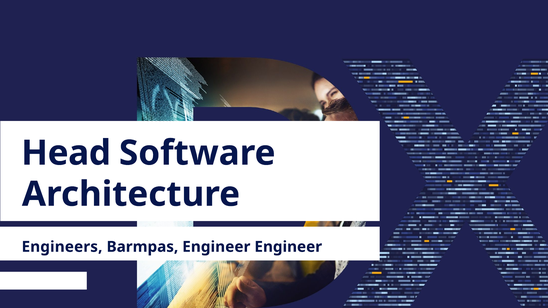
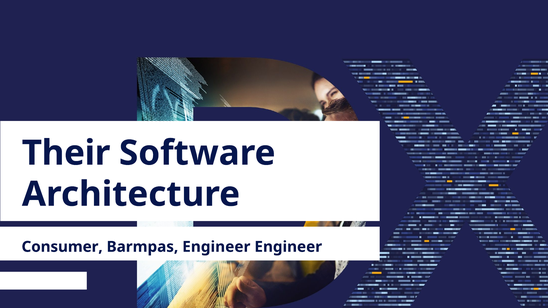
Head: Head -> Their
Engineers: Engineers -> Consumer
